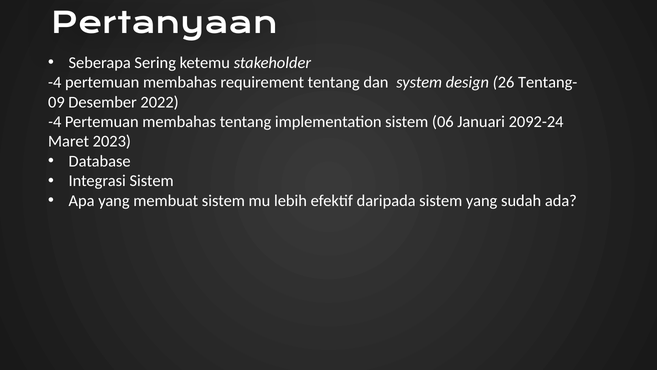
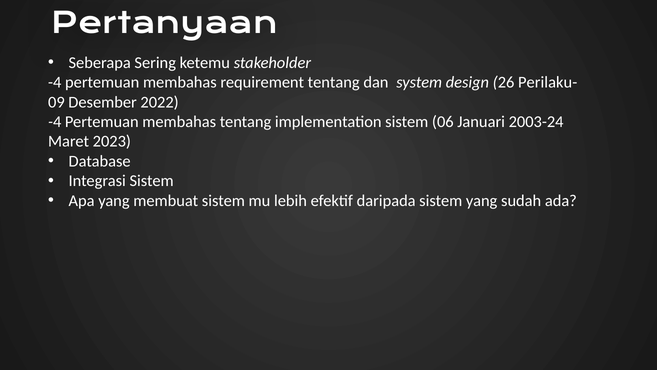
Tentang-: Tentang- -> Perilaku-
2092-24: 2092-24 -> 2003-24
